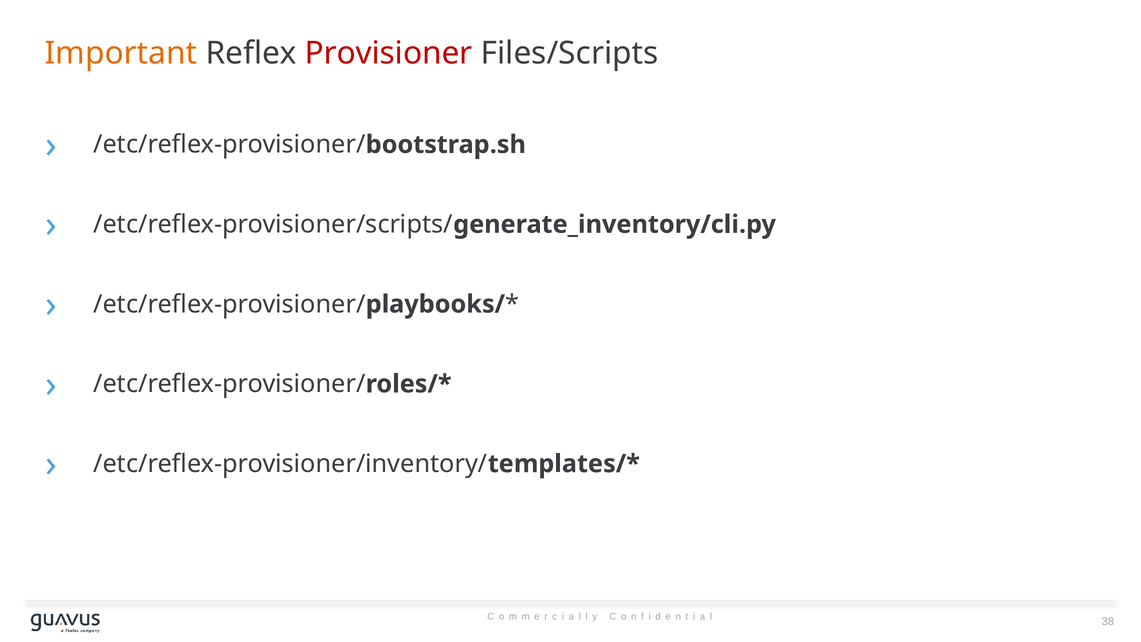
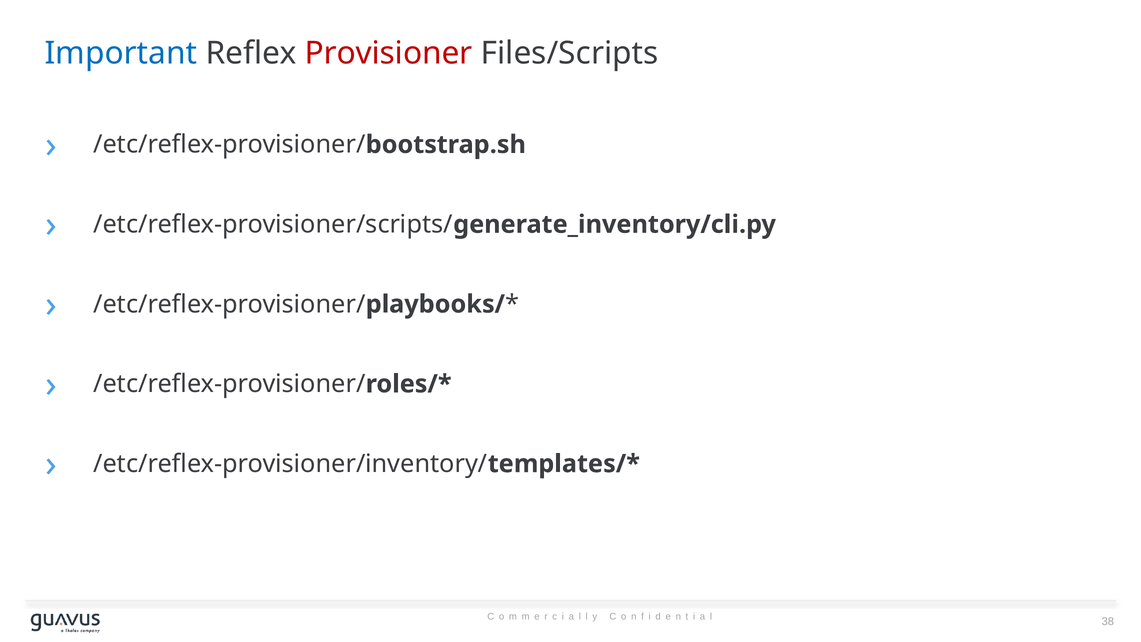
Important colour: orange -> blue
